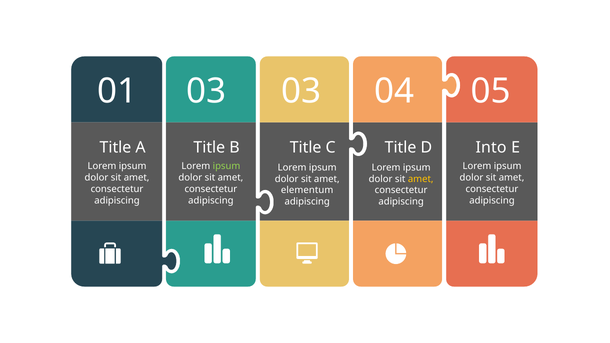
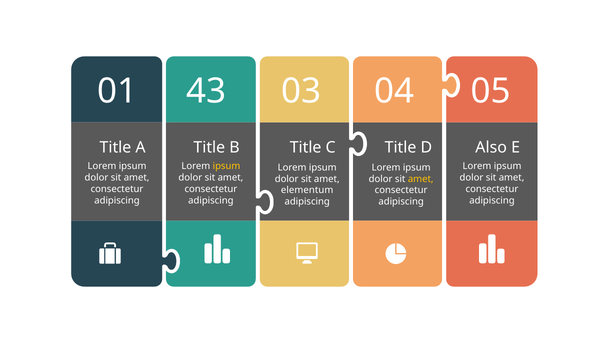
01 03: 03 -> 43
Into: Into -> Also
ipsum at (227, 166) colour: light green -> yellow
